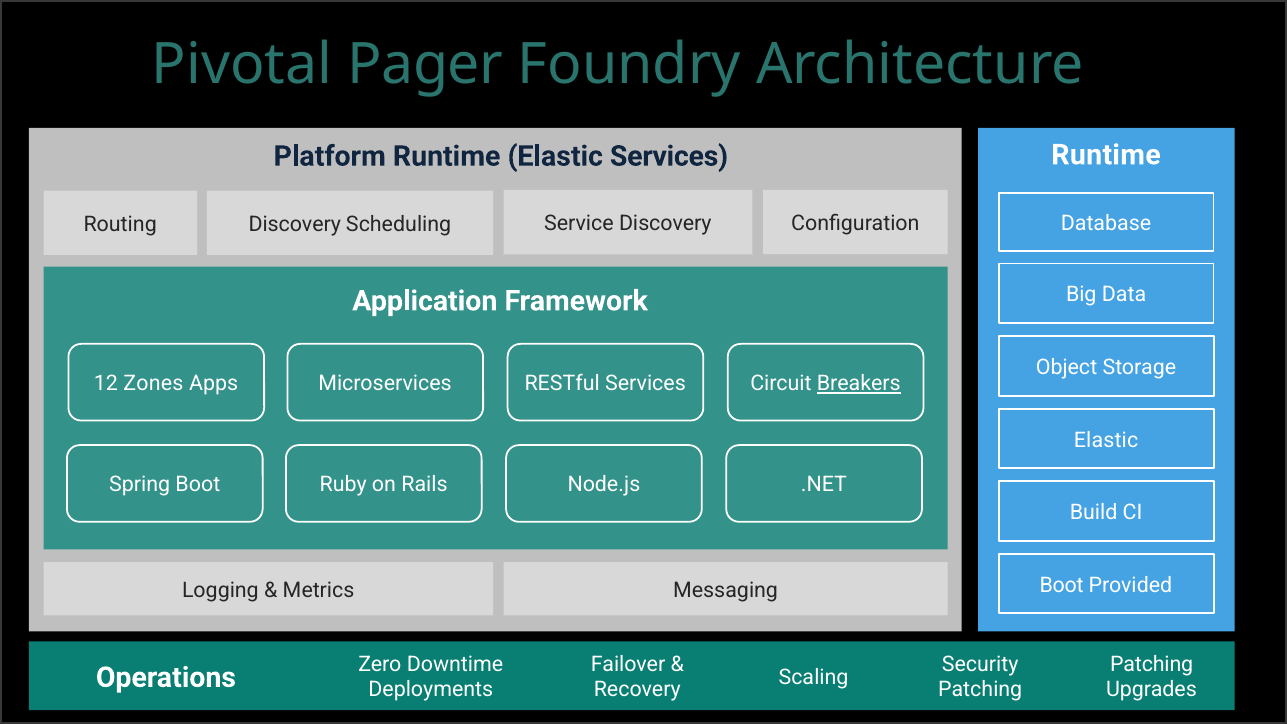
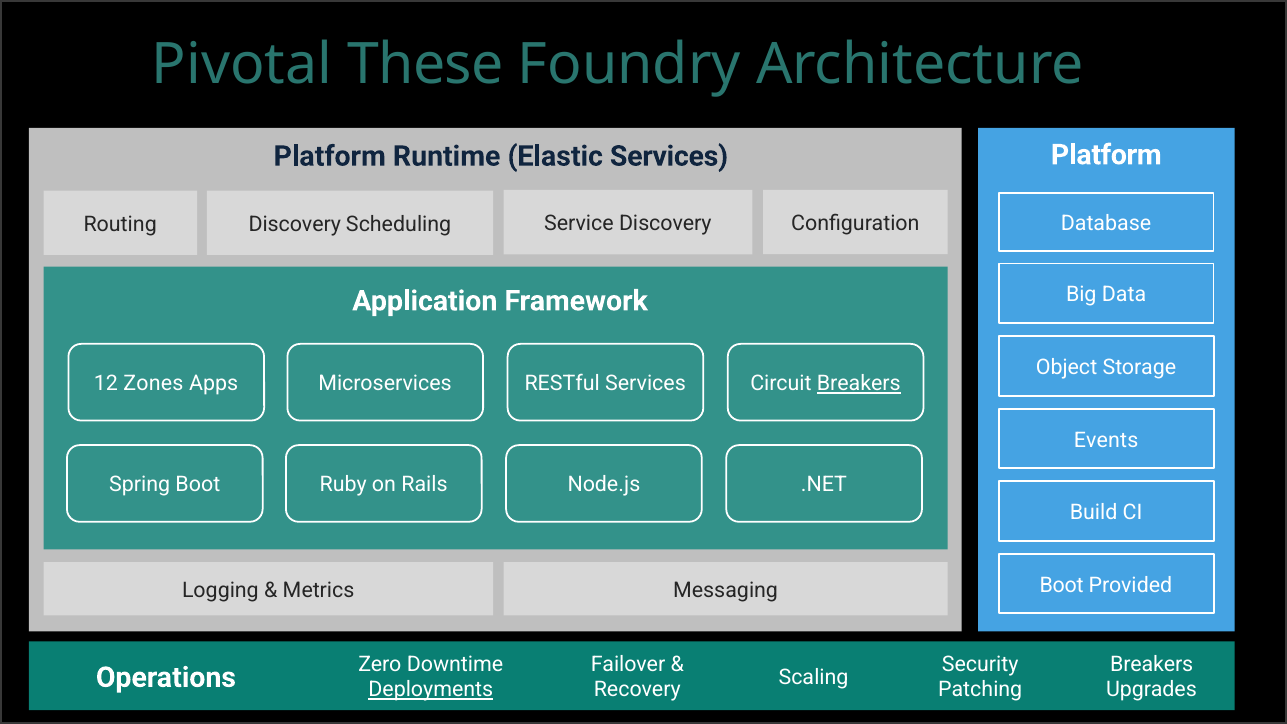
Pager: Pager -> These
Runtime at (1106, 155): Runtime -> Platform
Elastic at (1106, 440): Elastic -> Events
Patching at (1152, 664): Patching -> Breakers
Deployments underline: none -> present
